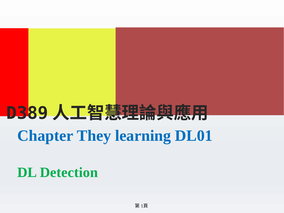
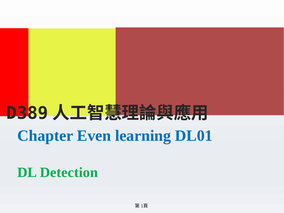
They: They -> Even
